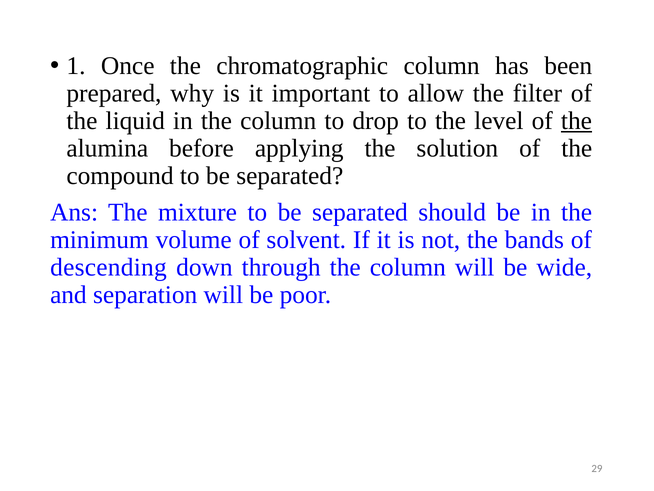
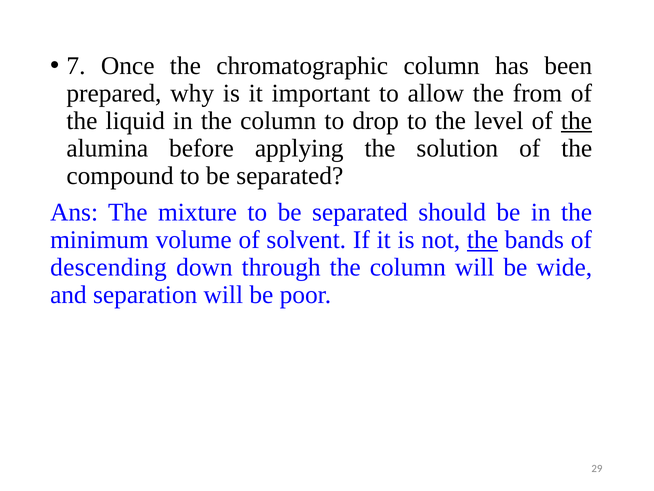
1: 1 -> 7
filter: filter -> from
the at (482, 239) underline: none -> present
